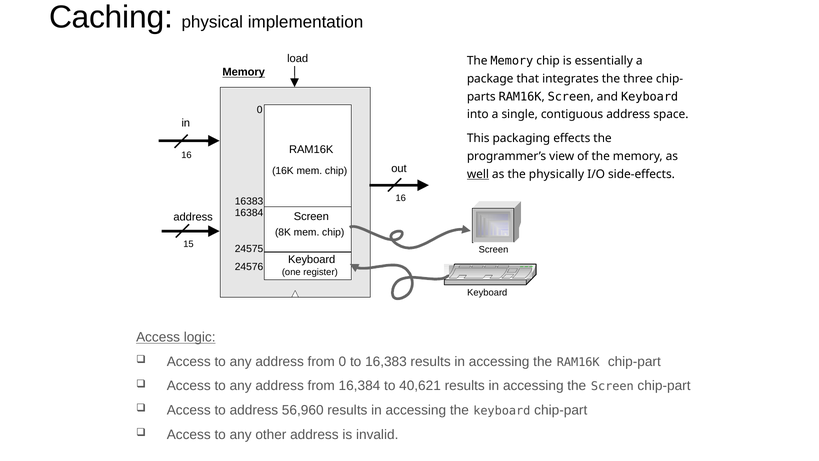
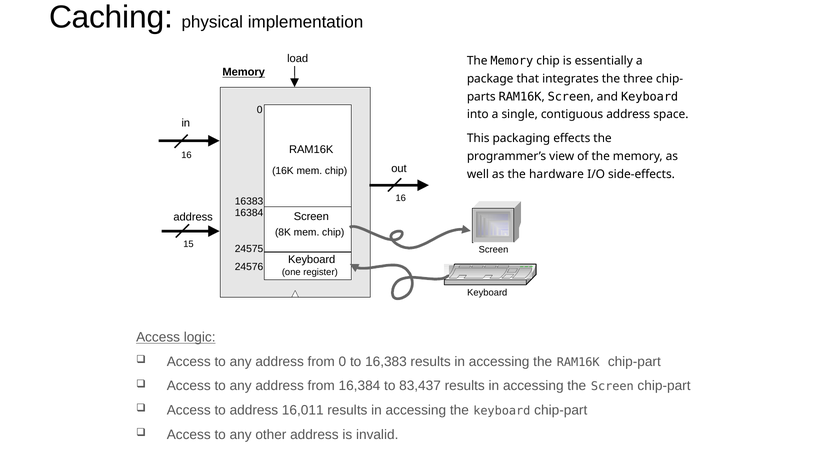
well underline: present -> none
physically: physically -> hardware
40,621: 40,621 -> 83,437
56,960: 56,960 -> 16,011
